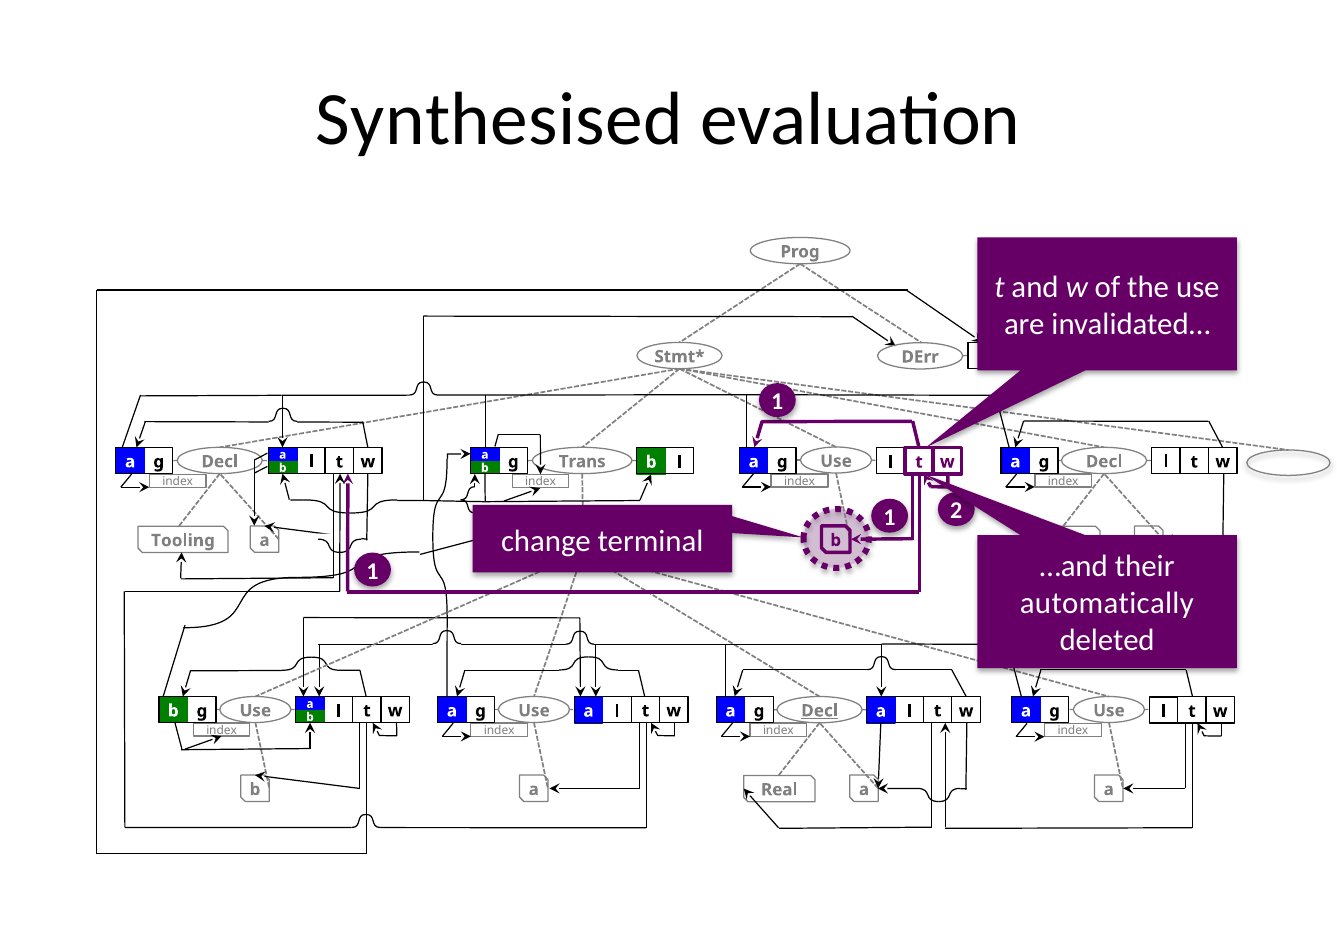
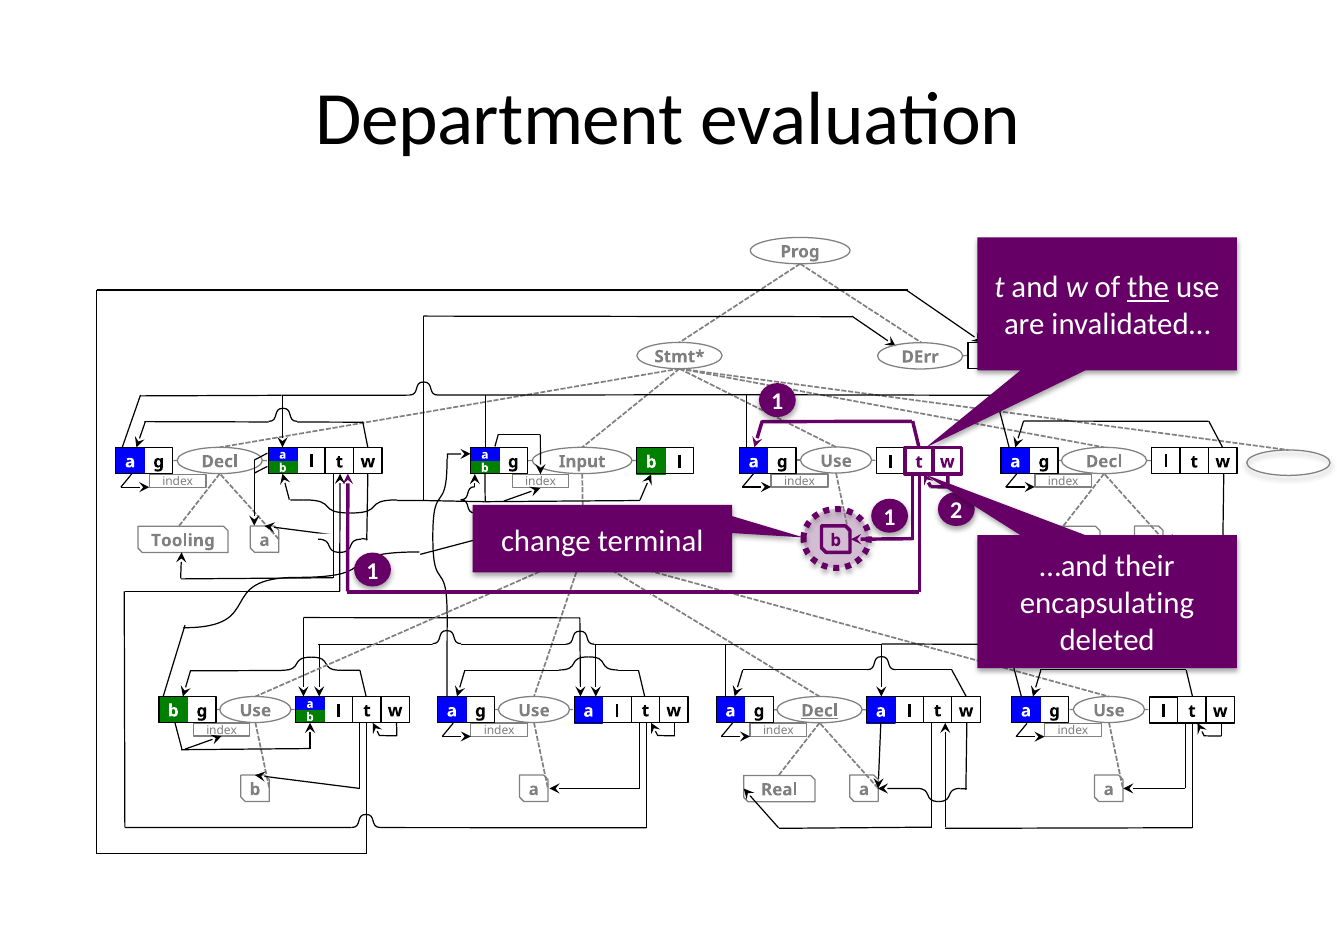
Synthesised: Synthesised -> Department
the underline: none -> present
Trans: Trans -> Input
automatically: automatically -> encapsulating
